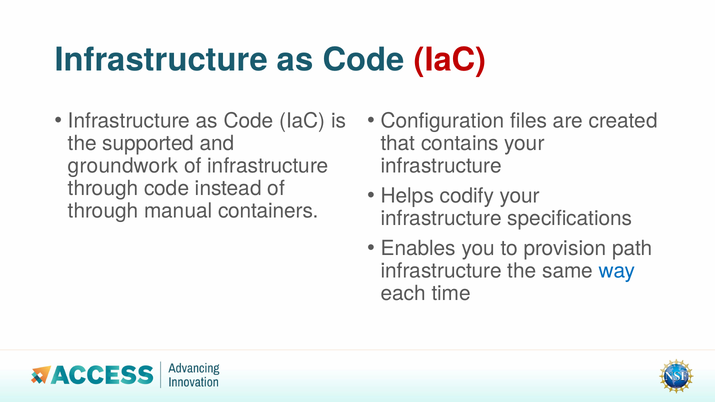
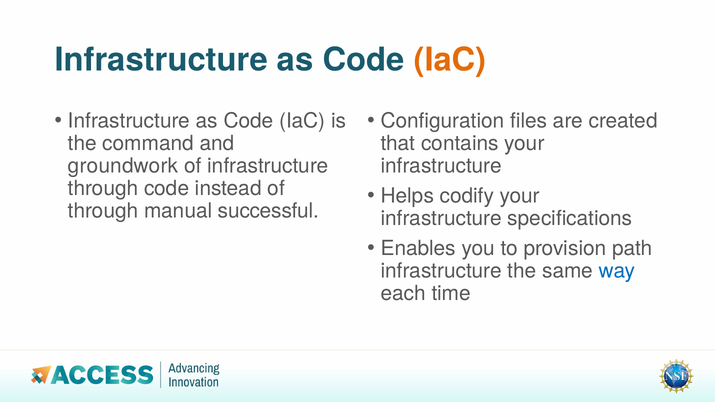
IaC at (450, 60) colour: red -> orange
supported: supported -> command
containers: containers -> successful
